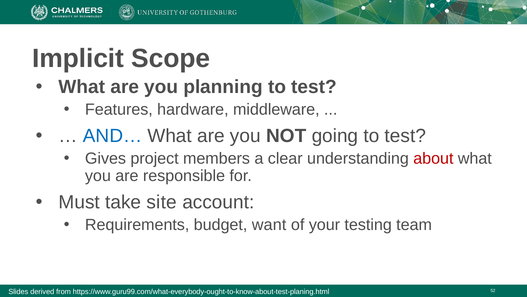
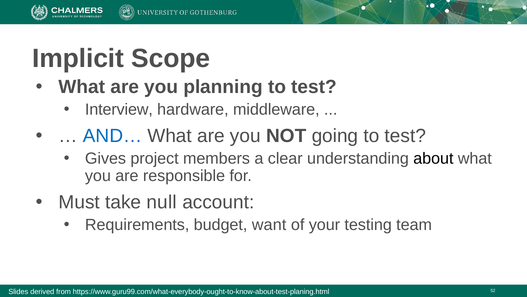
Features: Features -> Interview
about colour: red -> black
site: site -> null
